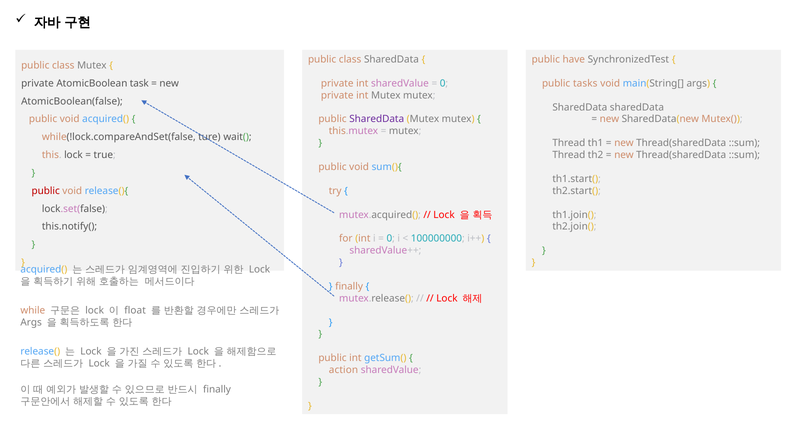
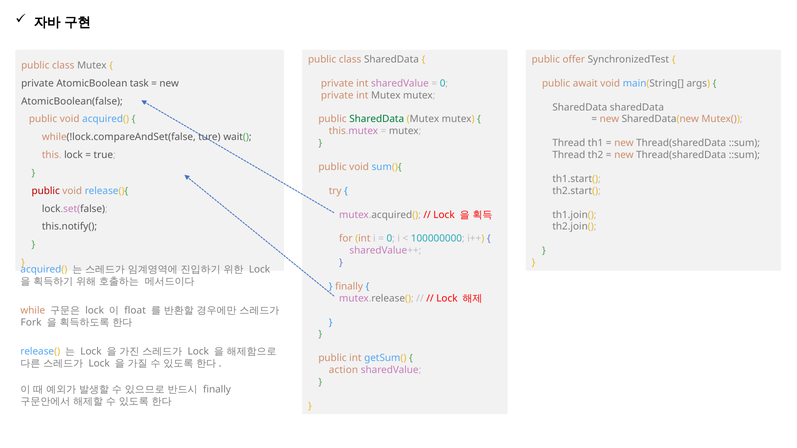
have: have -> offer
tasks: tasks -> await
SharedData at (377, 119) colour: purple -> green
Args at (31, 323): Args -> Fork
